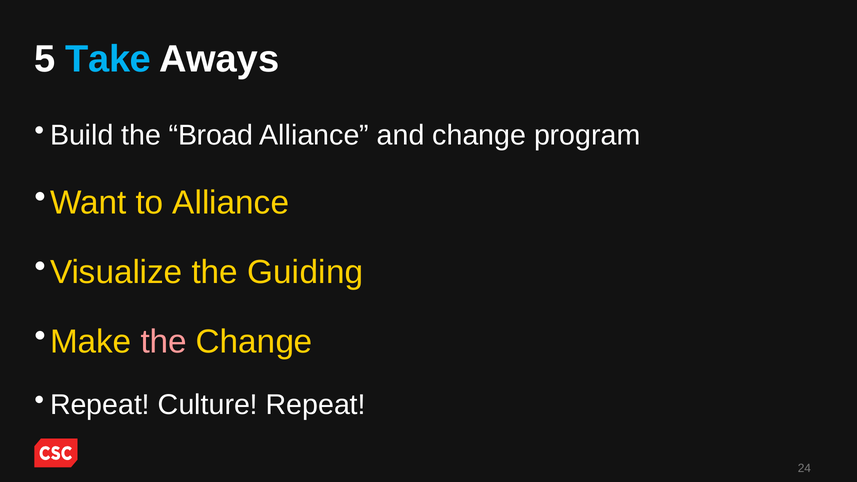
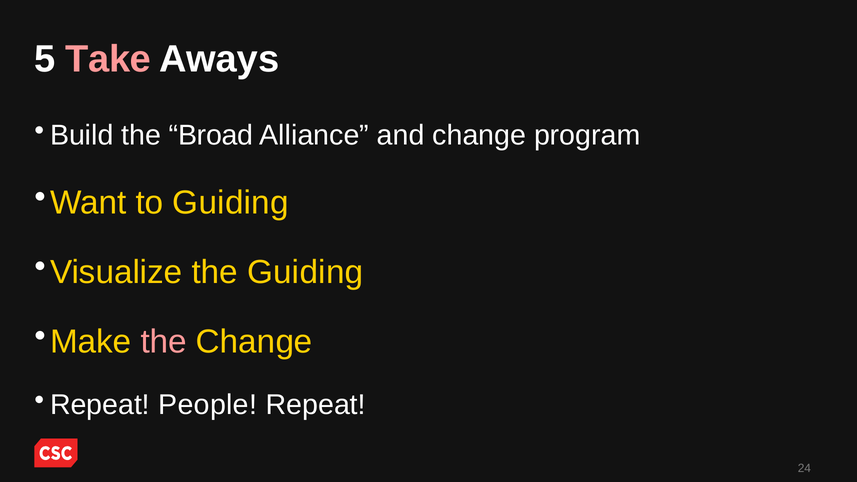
Take colour: light blue -> pink
to Alliance: Alliance -> Guiding
Culture: Culture -> People
